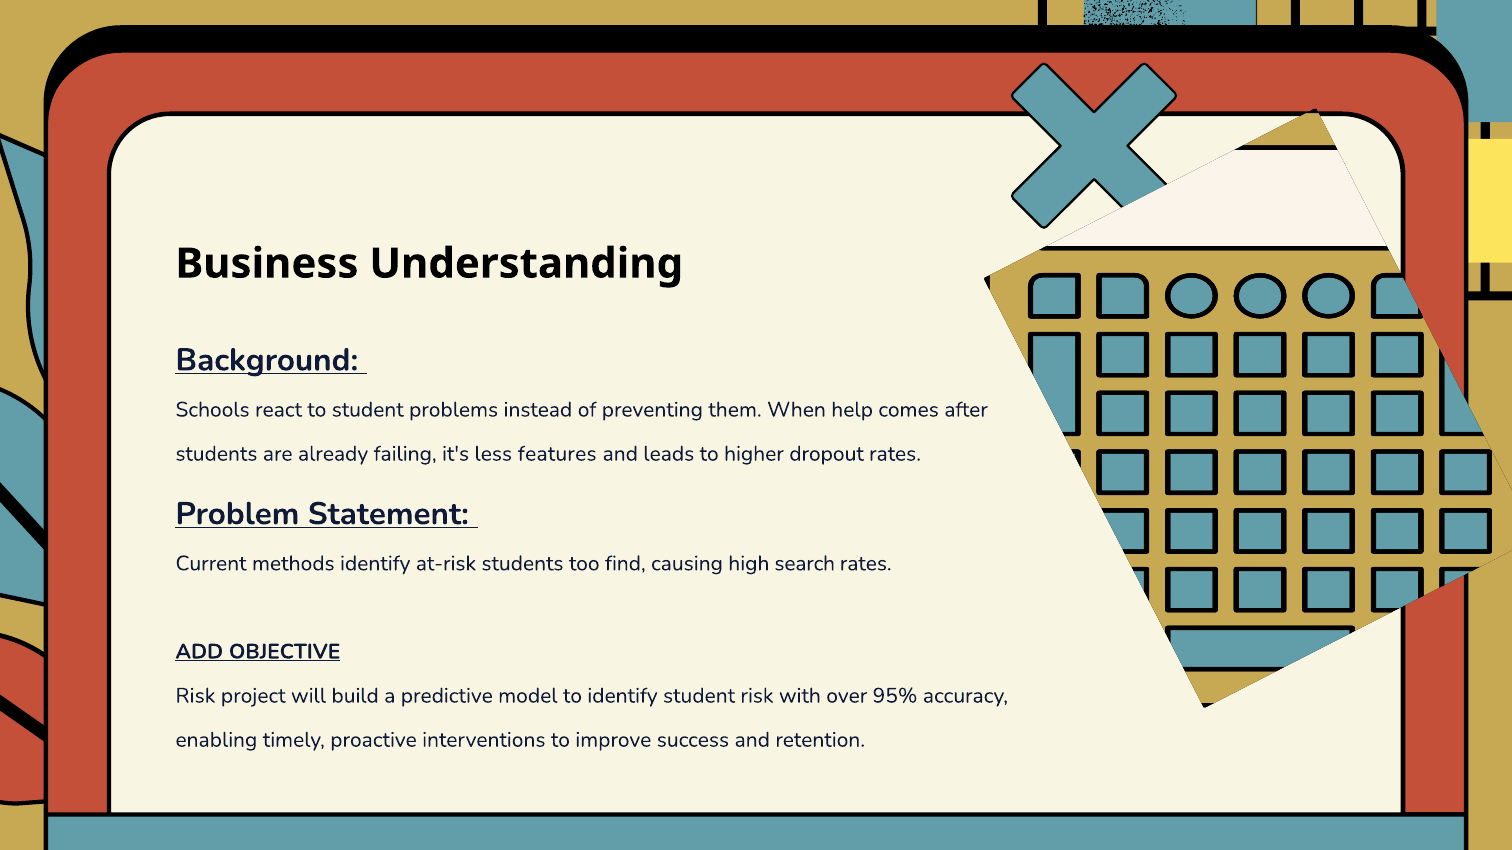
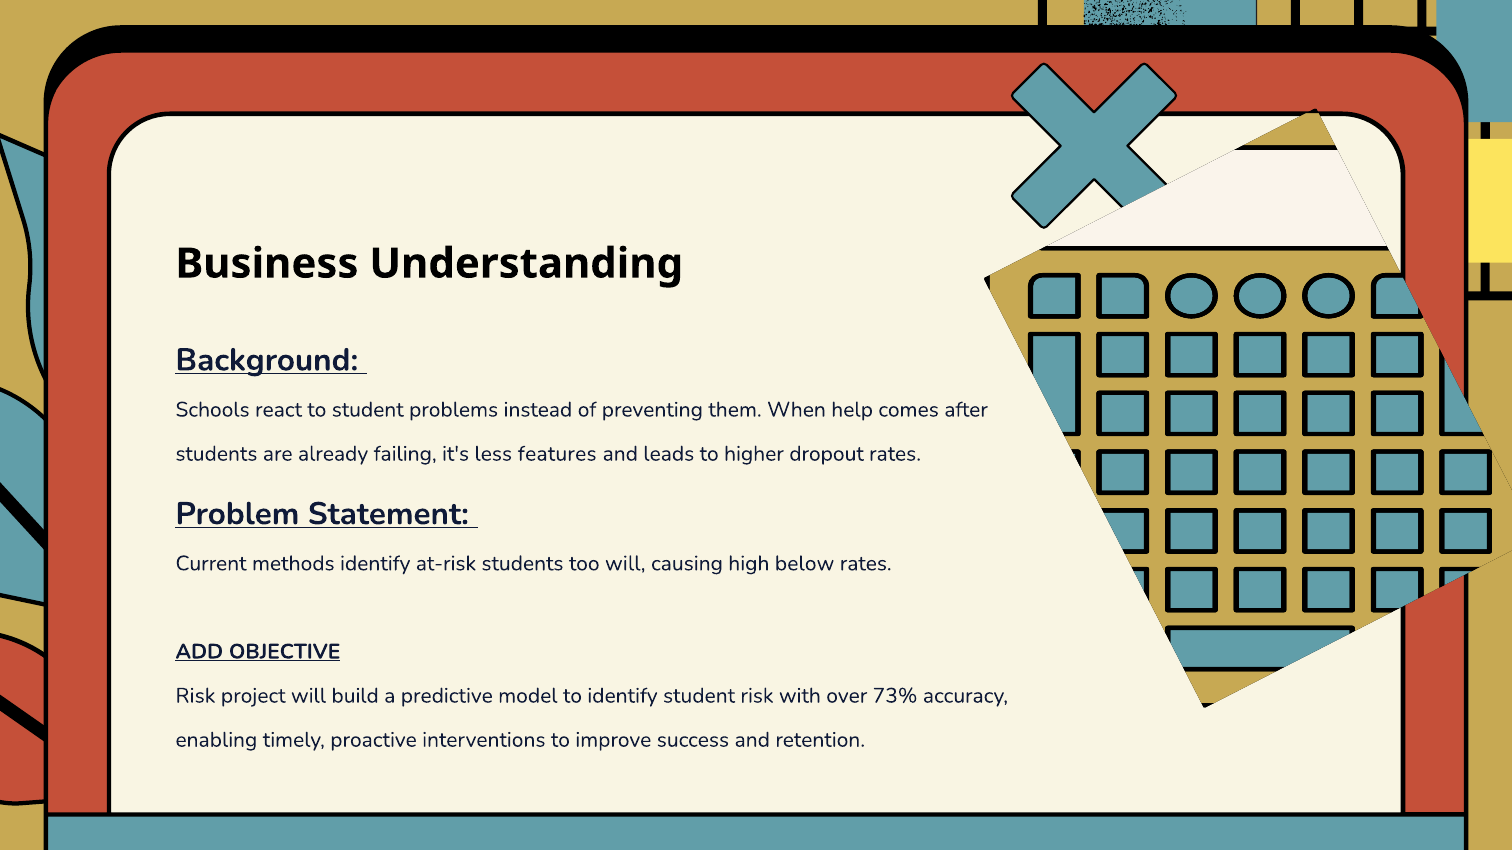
too find: find -> will
search: search -> below
95%: 95% -> 73%
